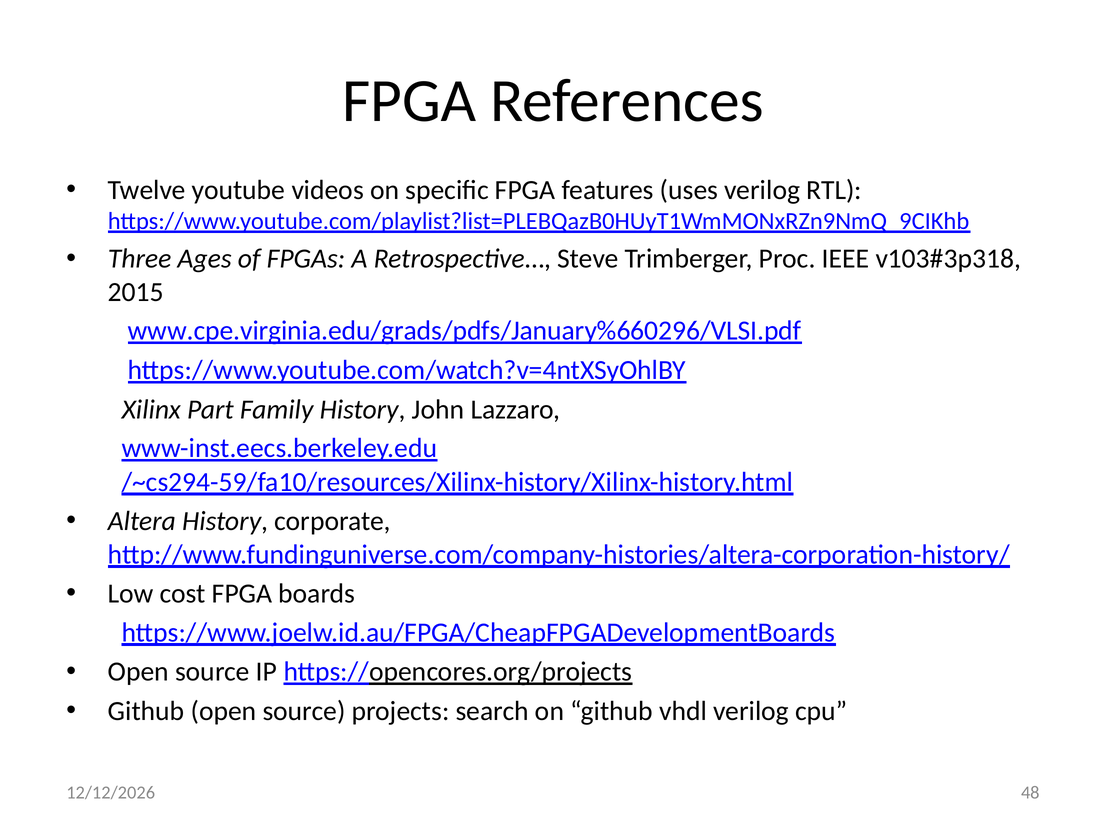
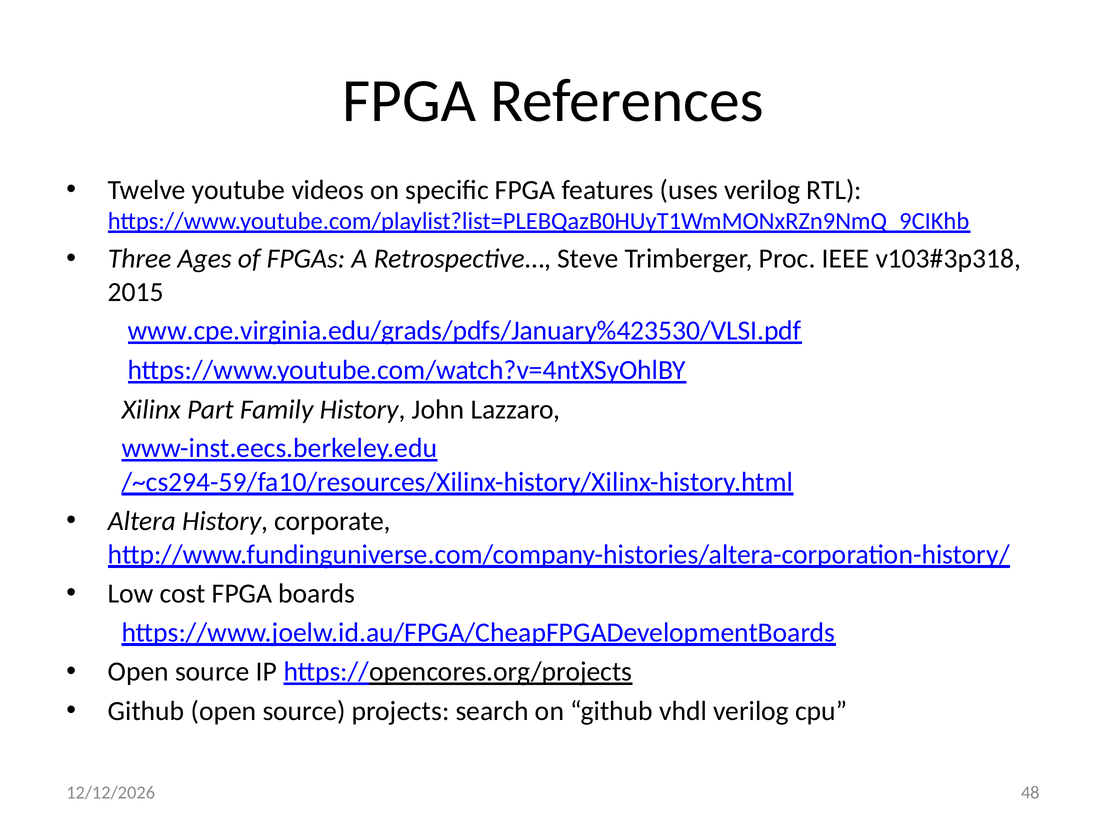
www.cpe.virginia.edu/grads/pdfs/January%660296/VLSI.pdf: www.cpe.virginia.edu/grads/pdfs/January%660296/VLSI.pdf -> www.cpe.virginia.edu/grads/pdfs/January%423530/VLSI.pdf
